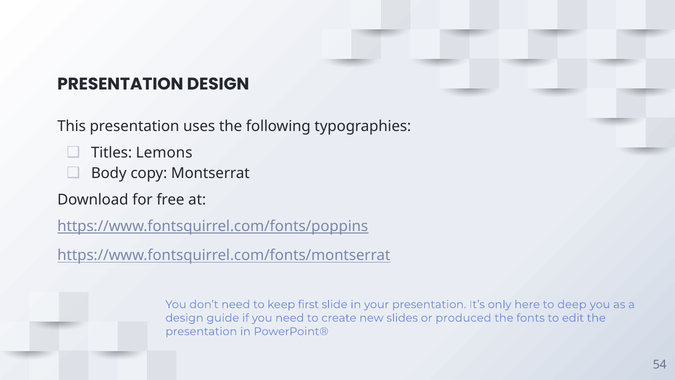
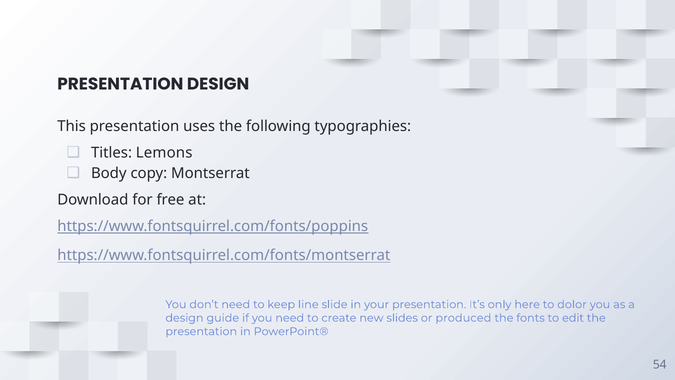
first: first -> line
deep: deep -> dolor
